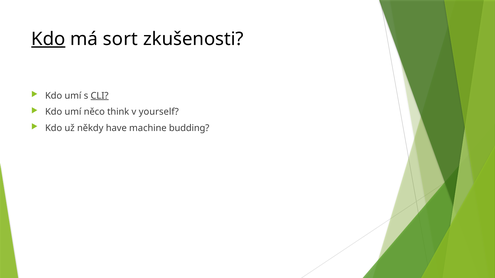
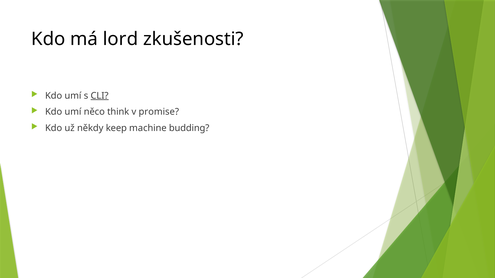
Kdo at (48, 39) underline: present -> none
sort: sort -> lord
yourself: yourself -> promise
have: have -> keep
